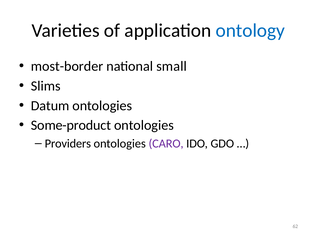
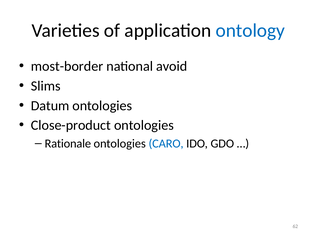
small: small -> avoid
Some-product: Some-product -> Close-product
Providers: Providers -> Rationale
CARO colour: purple -> blue
